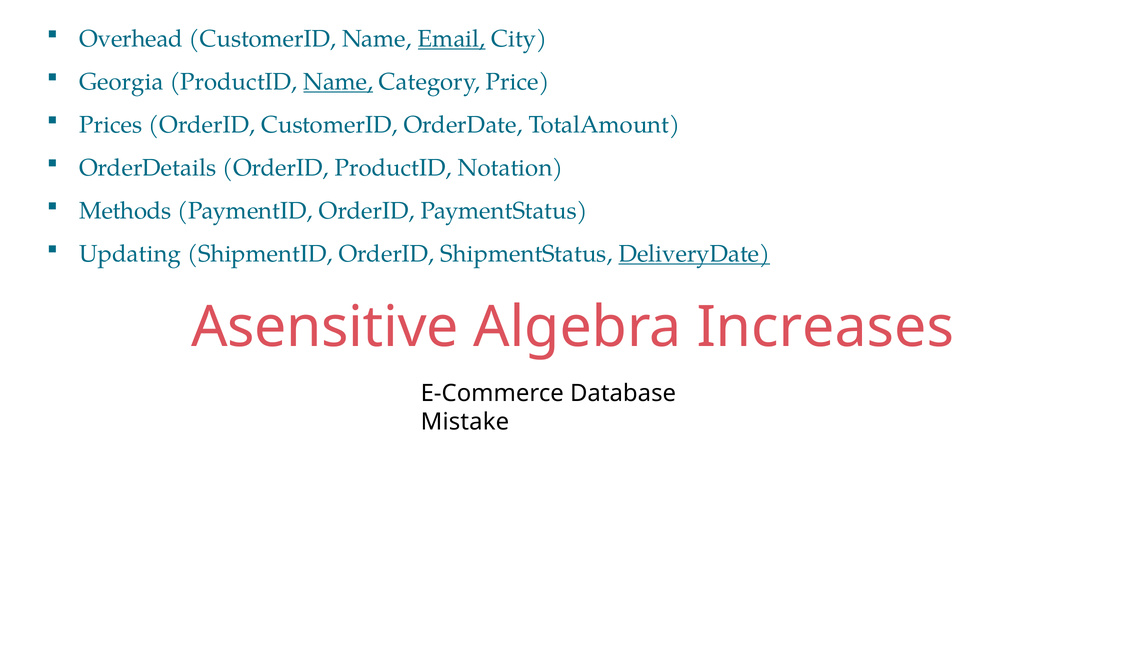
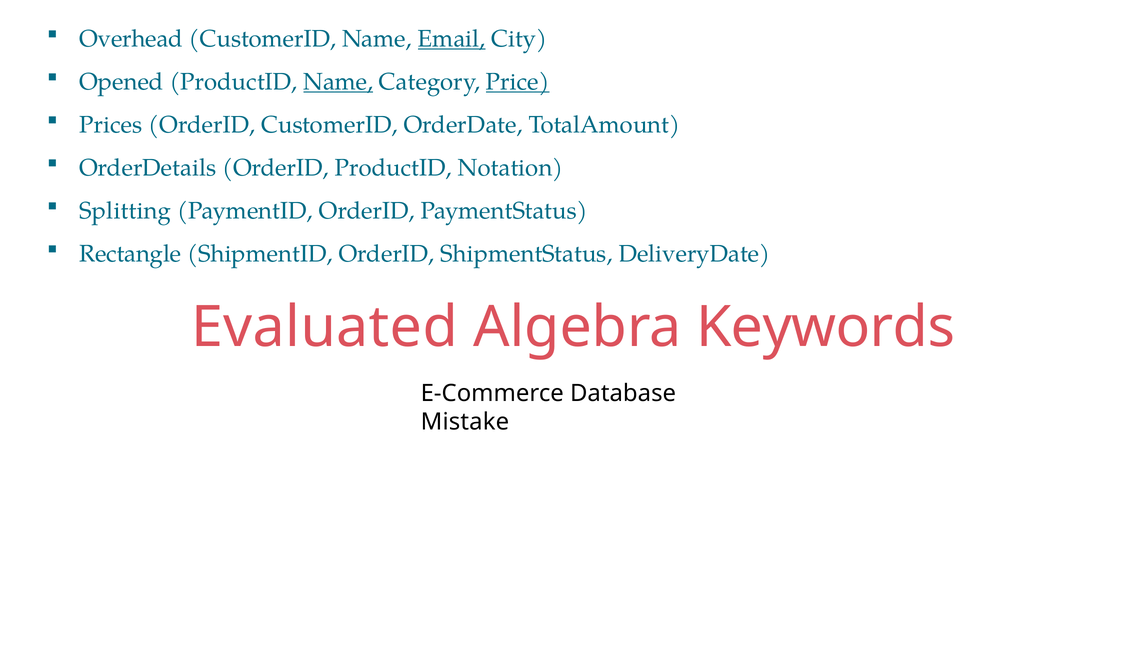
Georgia: Georgia -> Opened
Price underline: none -> present
Methods: Methods -> Splitting
Updating: Updating -> Rectangle
DeliveryDate underline: present -> none
Asensitive: Asensitive -> Evaluated
Increases: Increases -> Keywords
